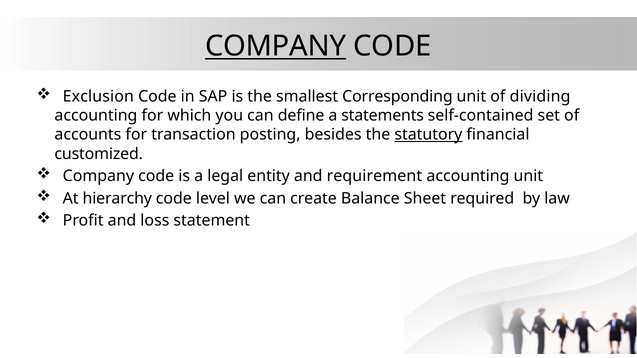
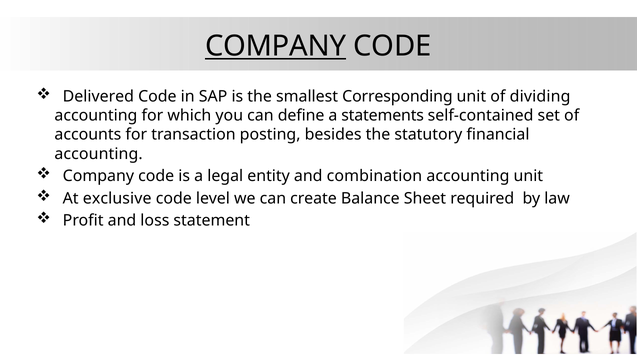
Exclusion: Exclusion -> Delivered
statutory underline: present -> none
customized at (99, 154): customized -> accounting
requirement: requirement -> combination
hierarchy: hierarchy -> exclusive
